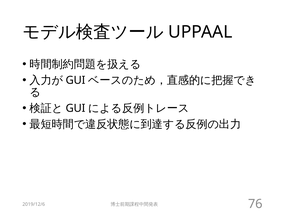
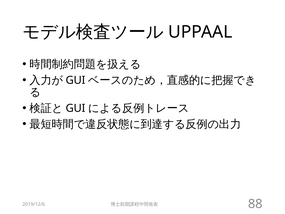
76: 76 -> 88
